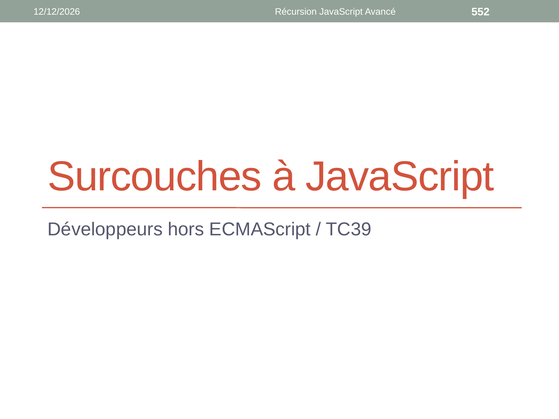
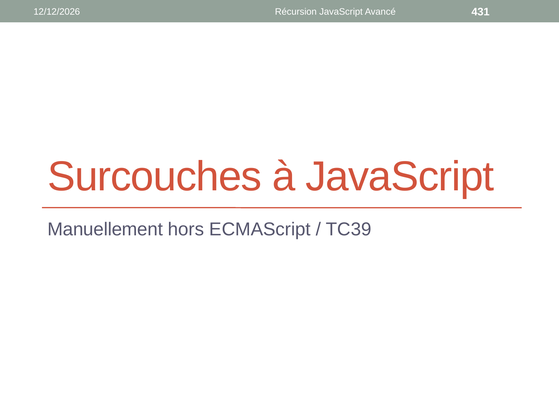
552: 552 -> 431
Développeurs: Développeurs -> Manuellement
